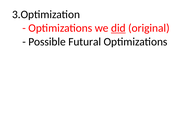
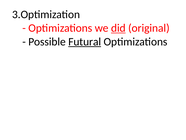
Futural underline: none -> present
